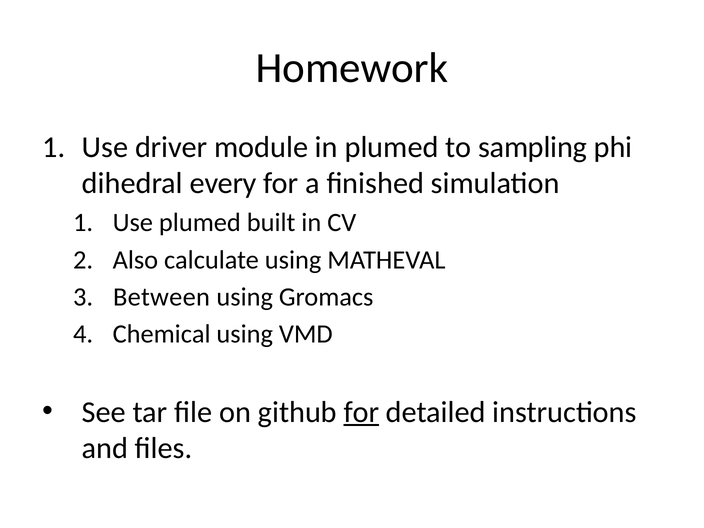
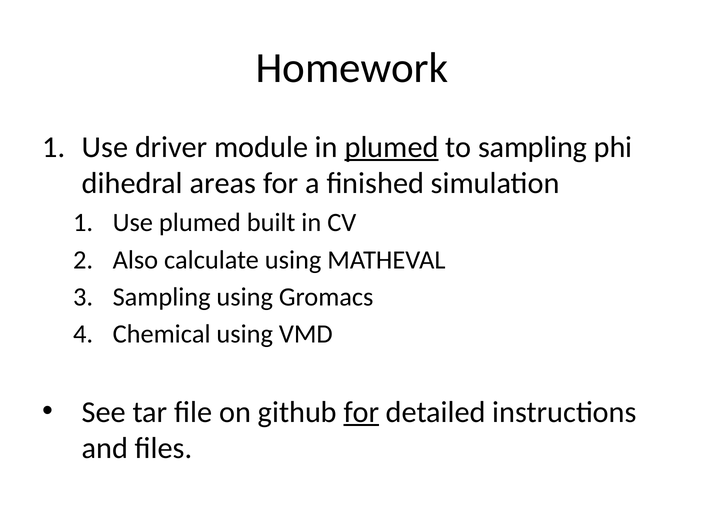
plumed at (392, 147) underline: none -> present
every: every -> areas
Between at (161, 297): Between -> Sampling
